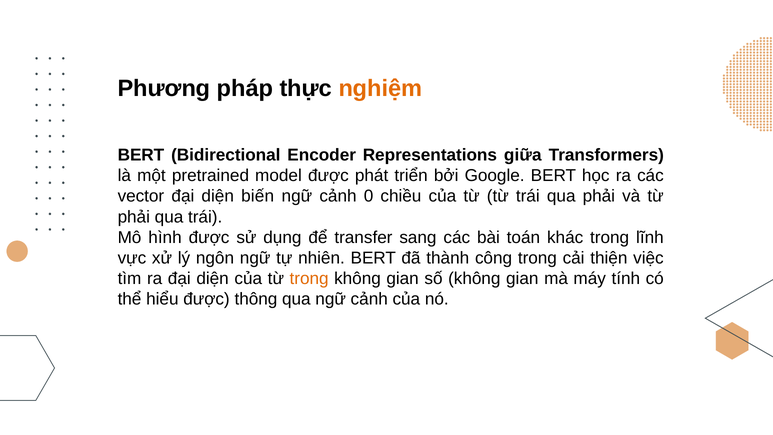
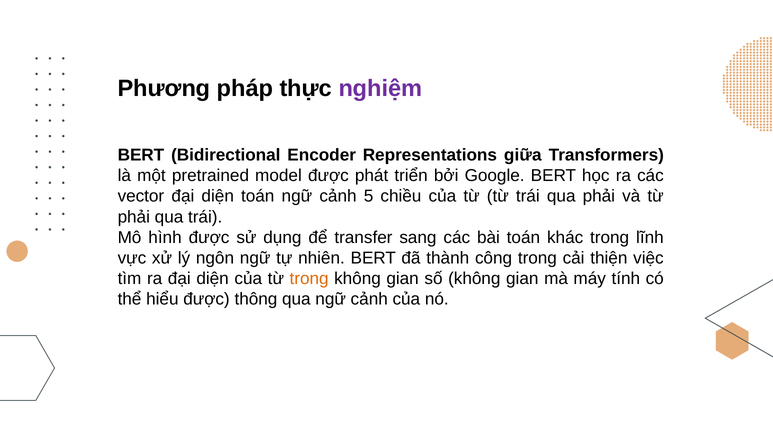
nghiệm colour: orange -> purple
diện biến: biến -> toán
0: 0 -> 5
